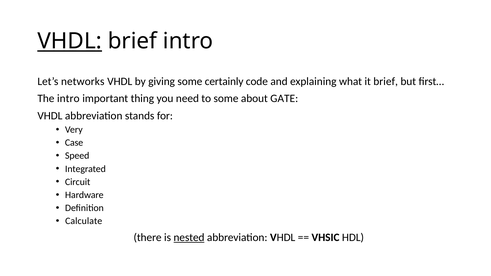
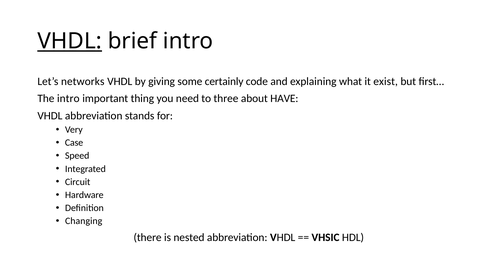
it brief: brief -> exist
to some: some -> three
GATE: GATE -> HAVE
Calculate: Calculate -> Changing
nested underline: present -> none
